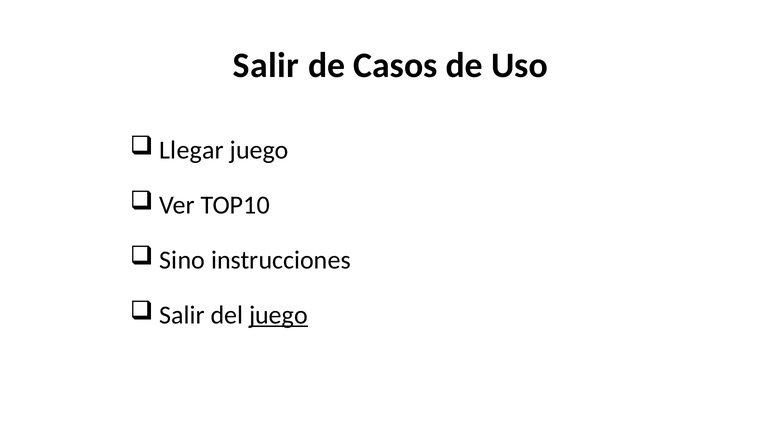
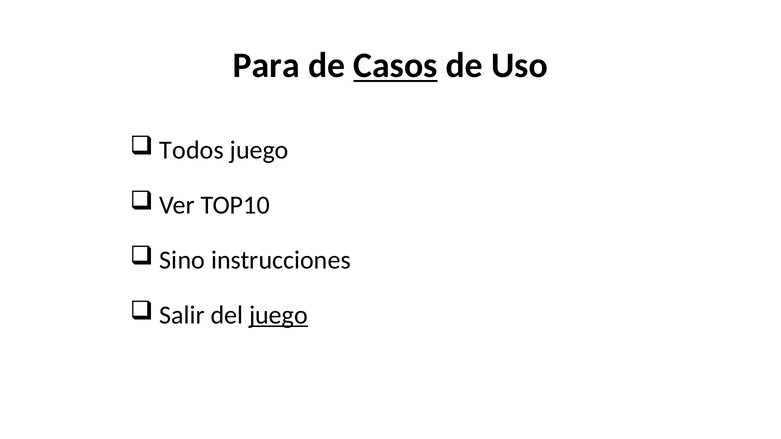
Salir at (266, 66): Salir -> Para
Casos underline: none -> present
Llegar: Llegar -> Todos
